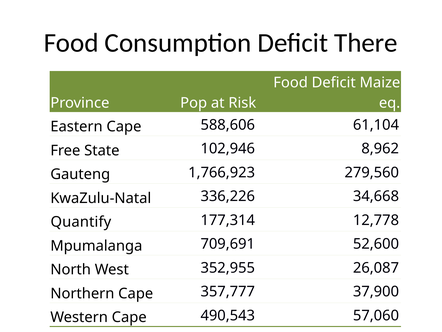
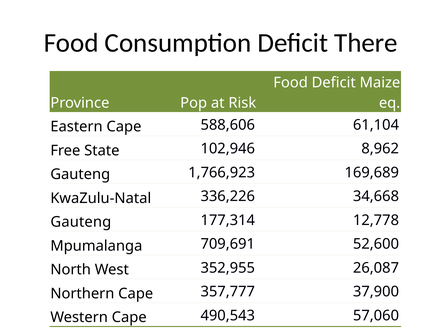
279,560: 279,560 -> 169,689
Quantify at (81, 222): Quantify -> Gauteng
